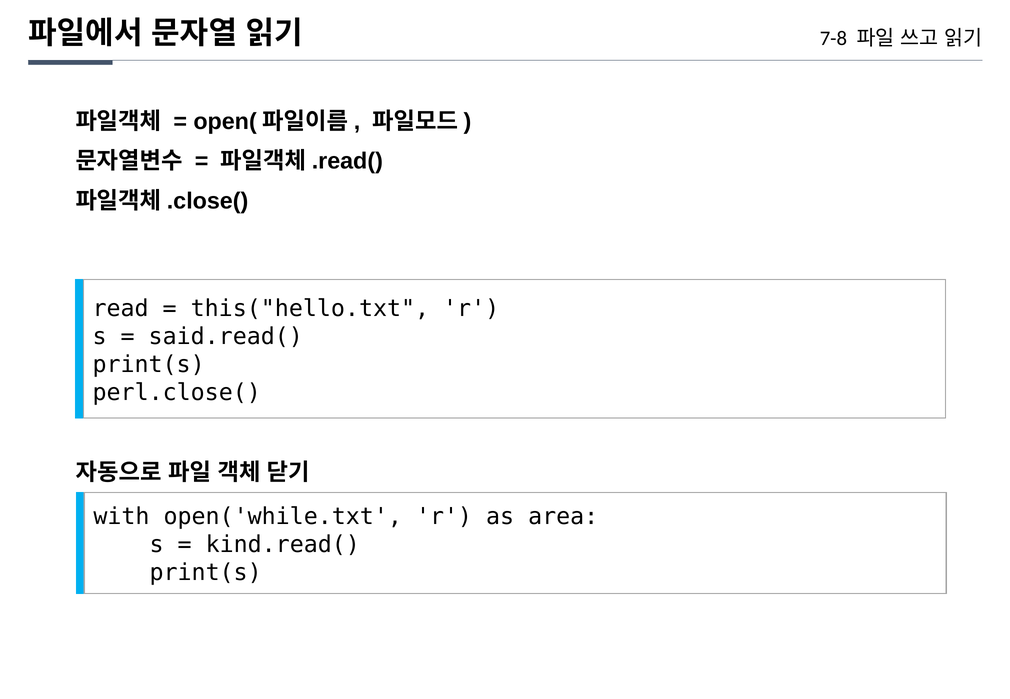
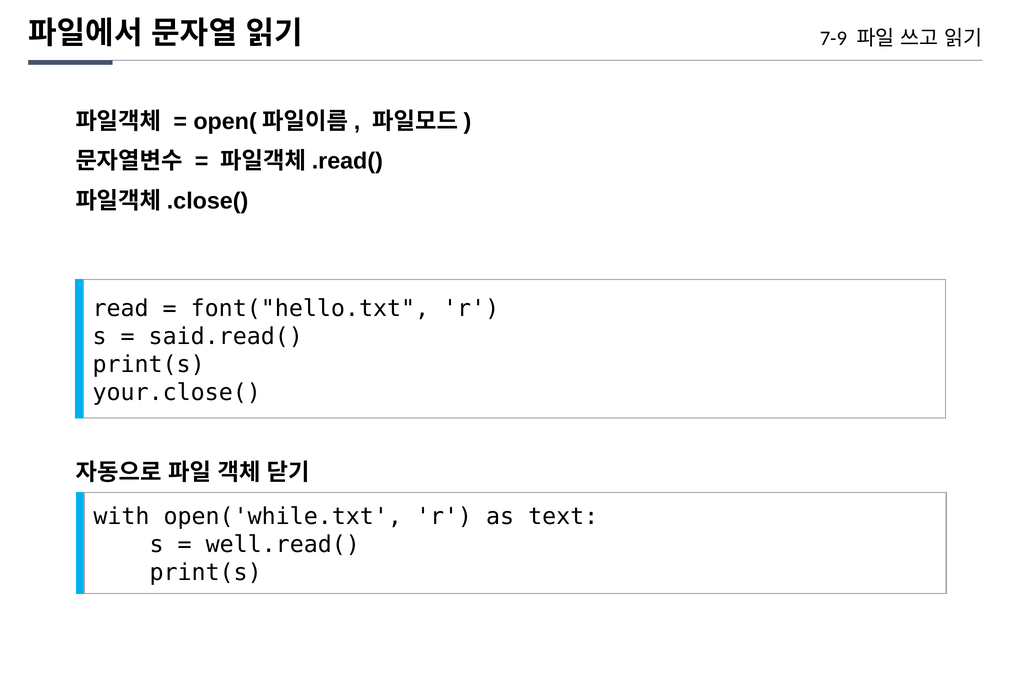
7-8: 7-8 -> 7-9
this("hello.txt: this("hello.txt -> font("hello.txt
perl.close(: perl.close( -> your.close(
area: area -> text
kind.read(: kind.read( -> well.read(
